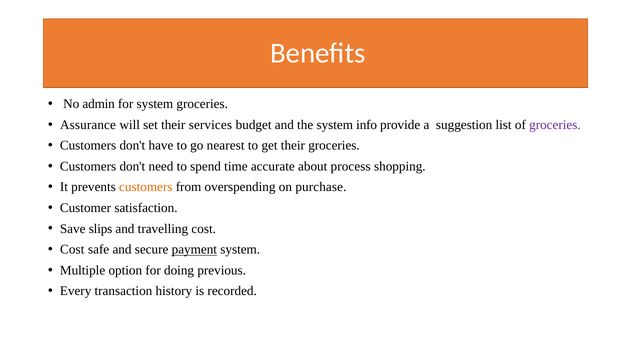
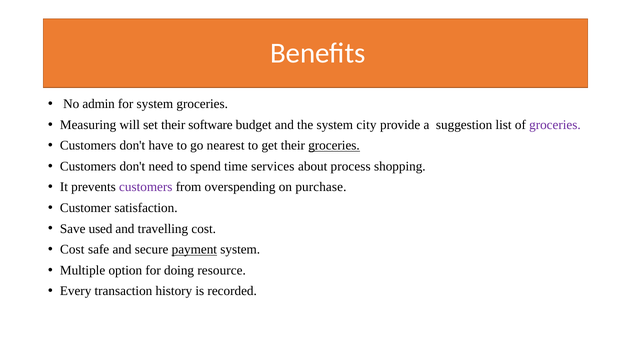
Assurance: Assurance -> Measuring
services: services -> software
info: info -> city
groceries at (334, 145) underline: none -> present
accurate: accurate -> services
customers at (146, 187) colour: orange -> purple
slips: slips -> used
previous: previous -> resource
